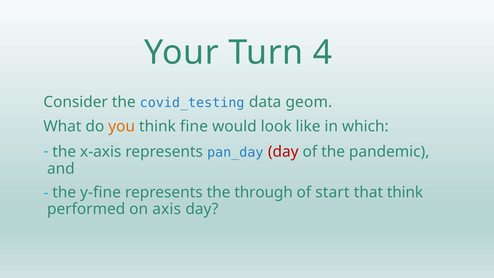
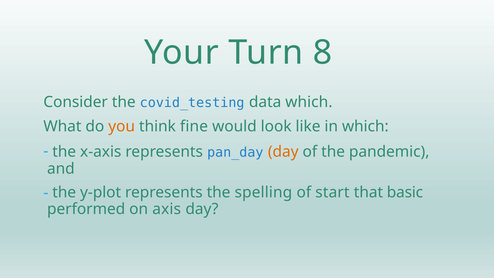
4: 4 -> 8
data geom: geom -> which
day at (283, 152) colour: red -> orange
y-fine: y-fine -> y-plot
through: through -> spelling
that think: think -> basic
